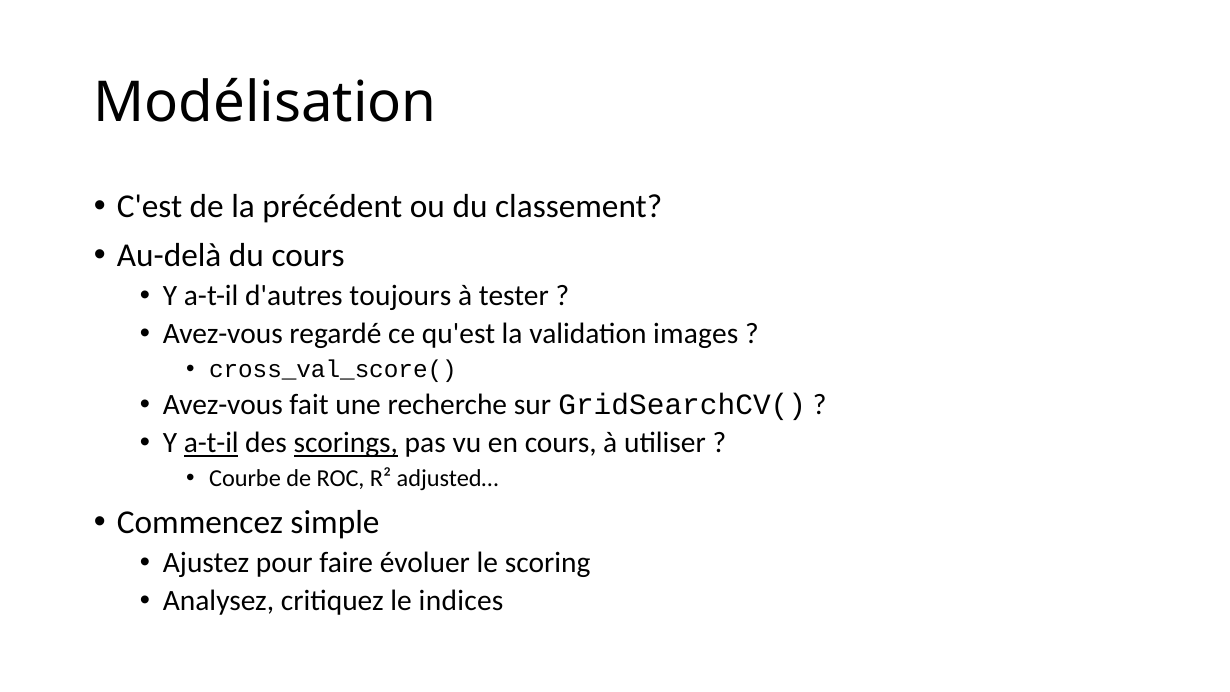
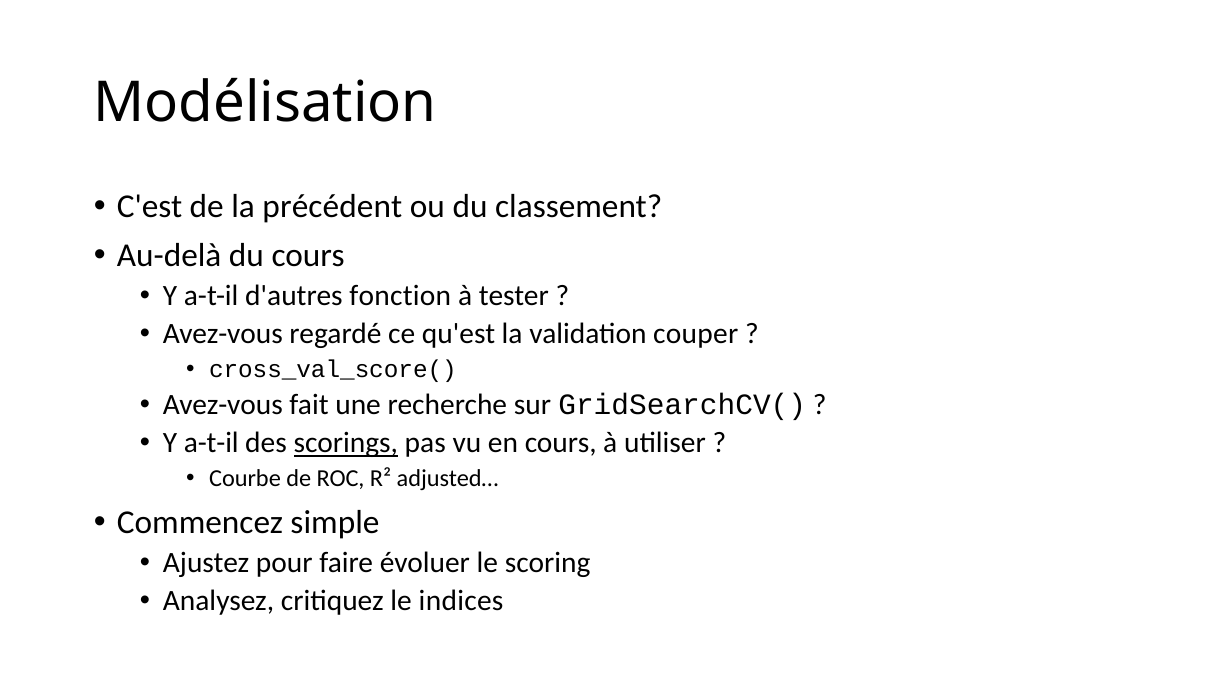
toujours: toujours -> fonction
images: images -> couper
a-t-il at (211, 443) underline: present -> none
